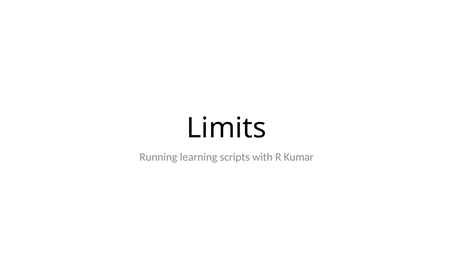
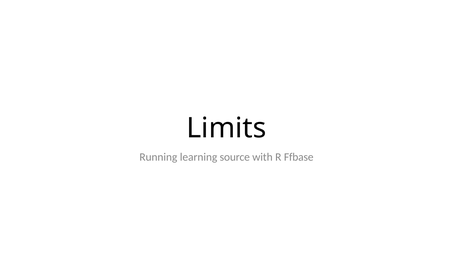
scripts: scripts -> source
Kumar: Kumar -> Ffbase
